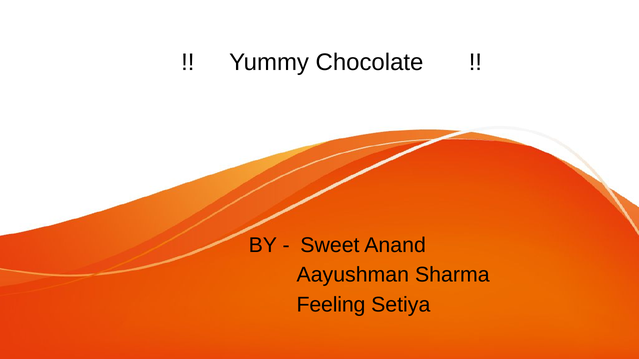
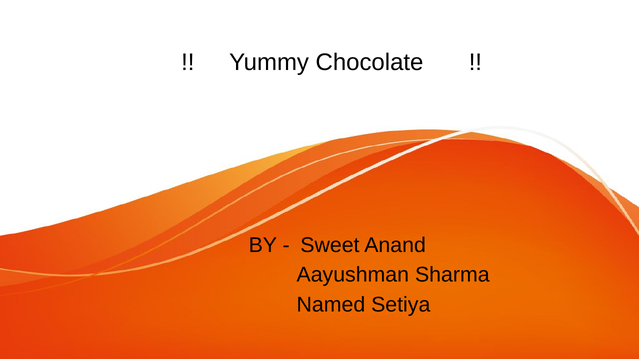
Feeling: Feeling -> Named
